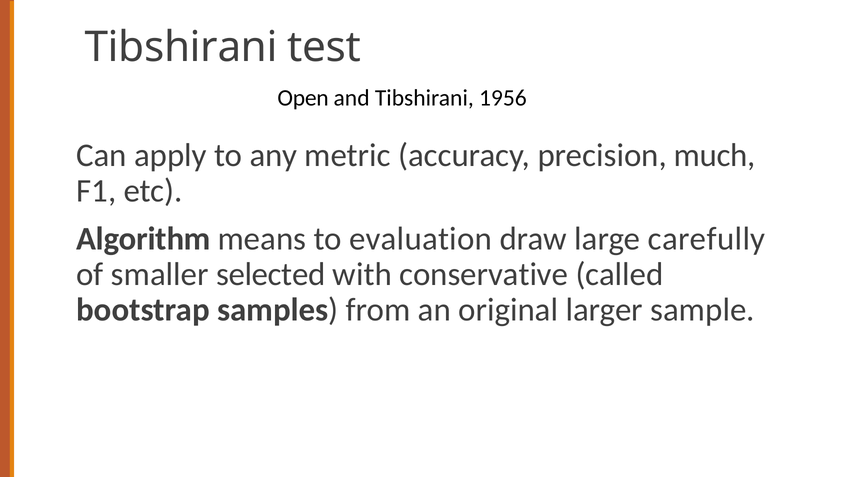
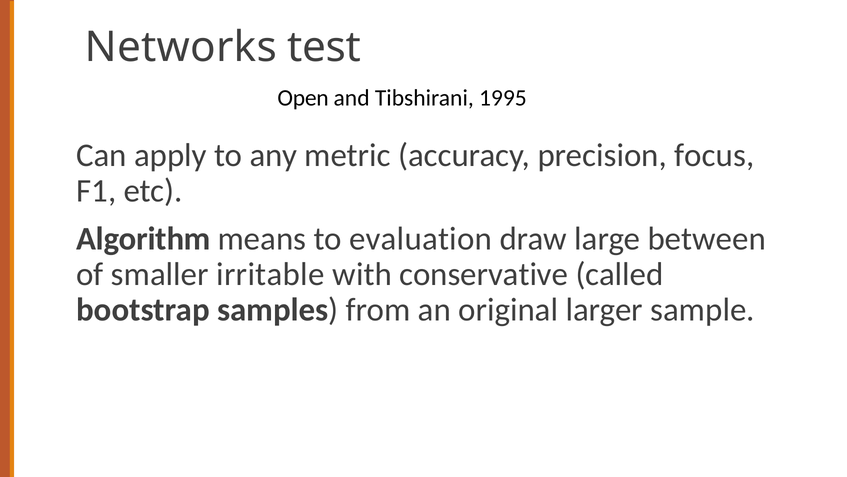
Tibshirani at (181, 47): Tibshirani -> Networks
1956: 1956 -> 1995
much: much -> focus
carefully: carefully -> between
selected: selected -> irritable
